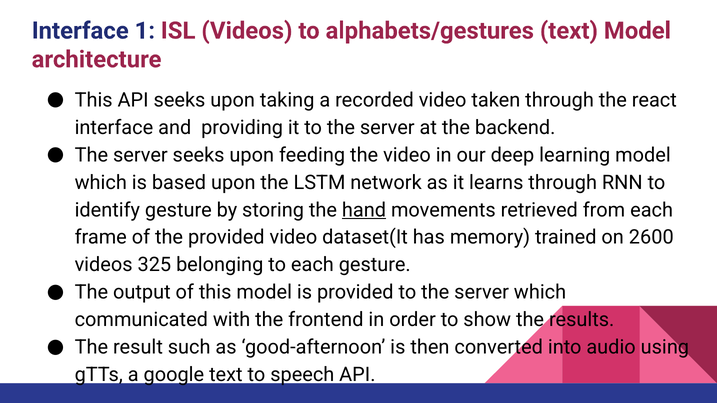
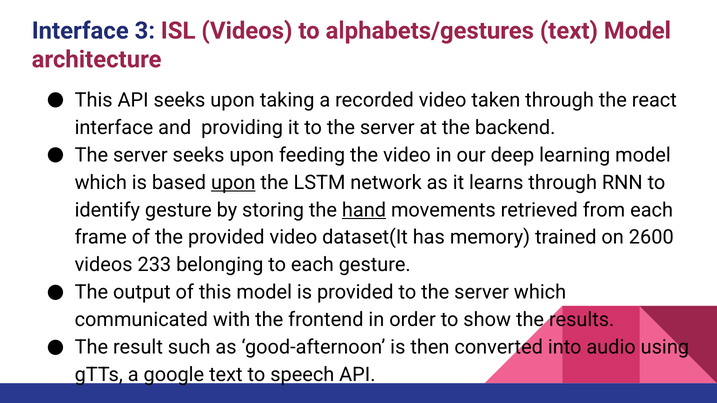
1: 1 -> 3
upon at (233, 183) underline: none -> present
325: 325 -> 233
